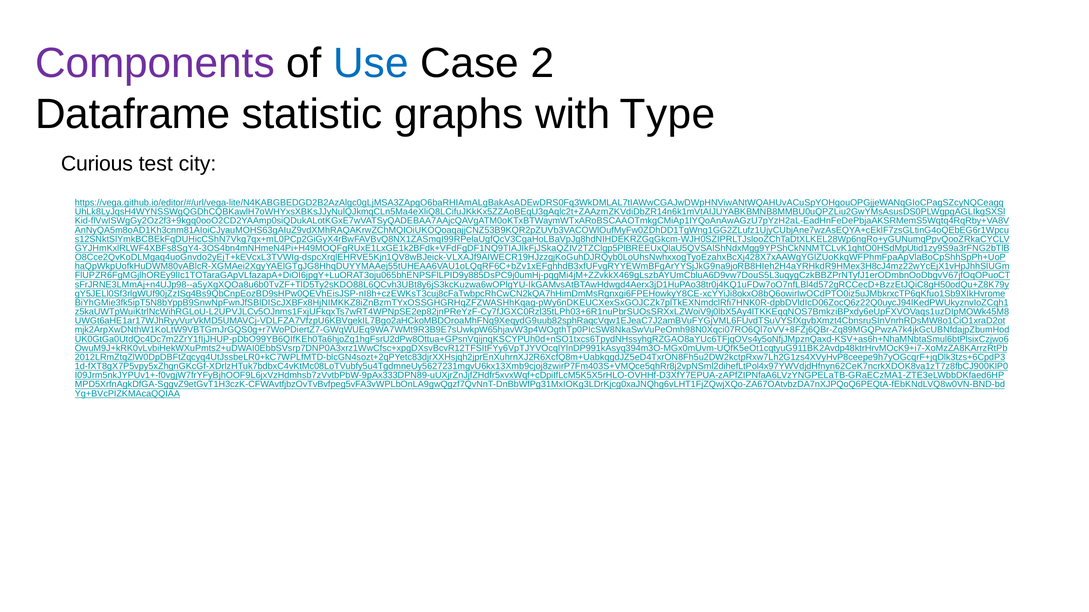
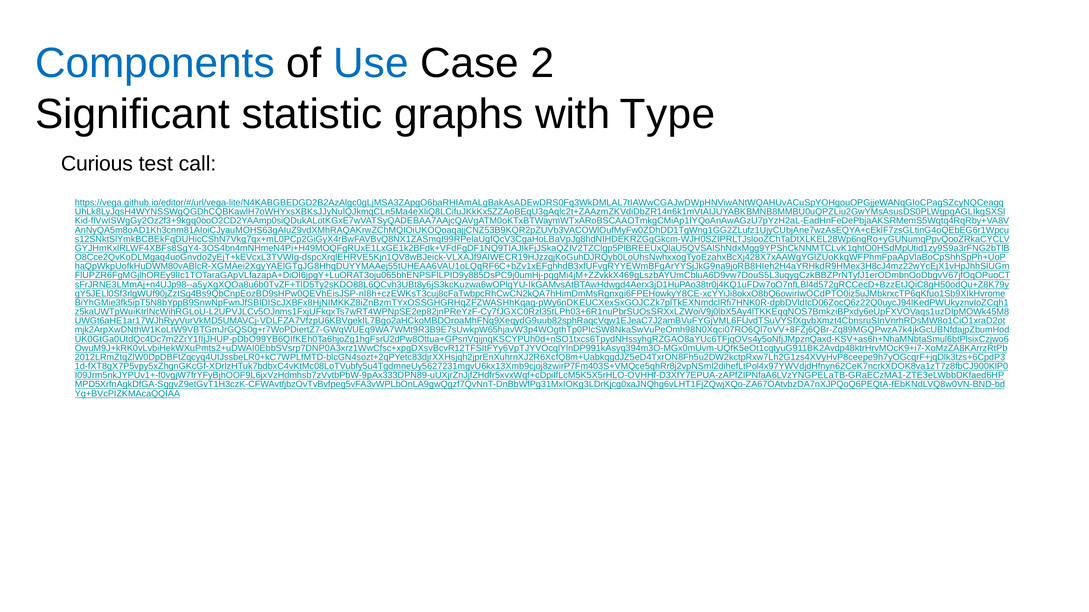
Components colour: purple -> blue
Dataframe: Dataframe -> Significant
city: city -> call
